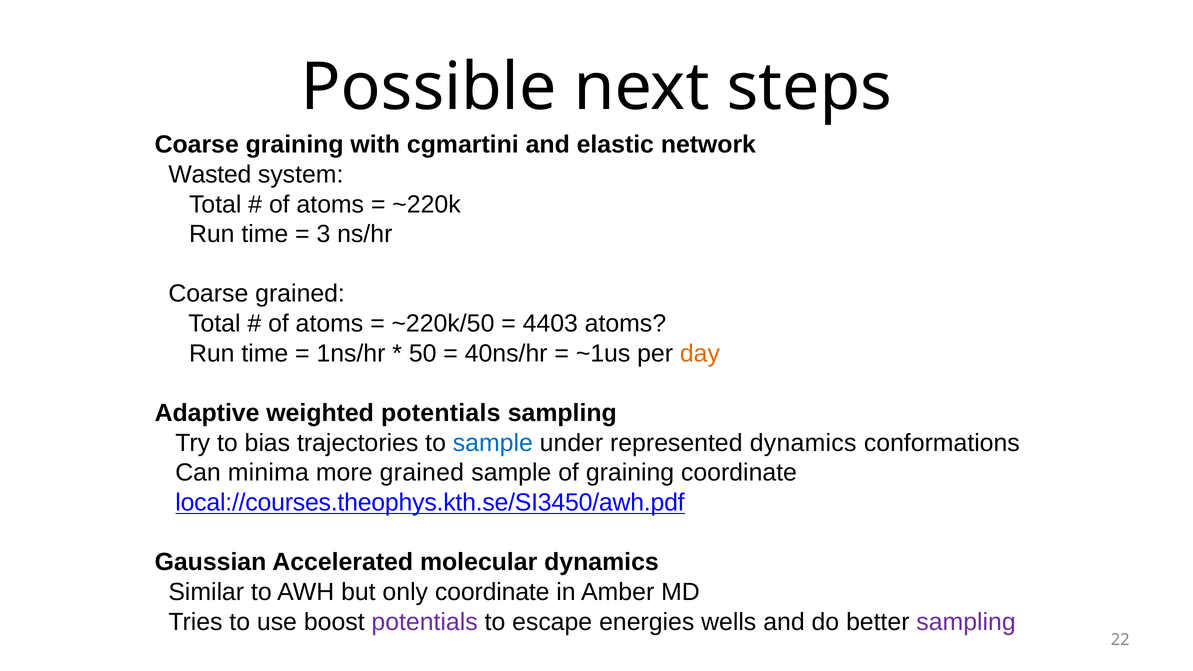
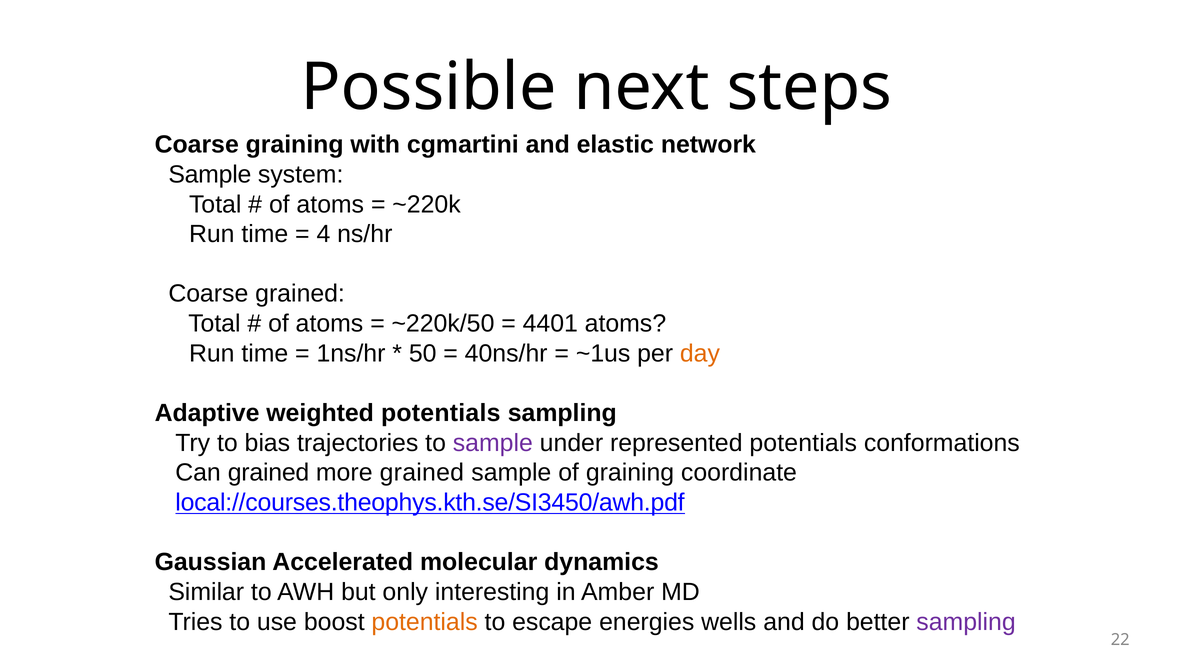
Wasted at (210, 175): Wasted -> Sample
3: 3 -> 4
4403: 4403 -> 4401
sample at (493, 443) colour: blue -> purple
represented dynamics: dynamics -> potentials
Can minima: minima -> grained
only coordinate: coordinate -> interesting
potentials at (425, 622) colour: purple -> orange
